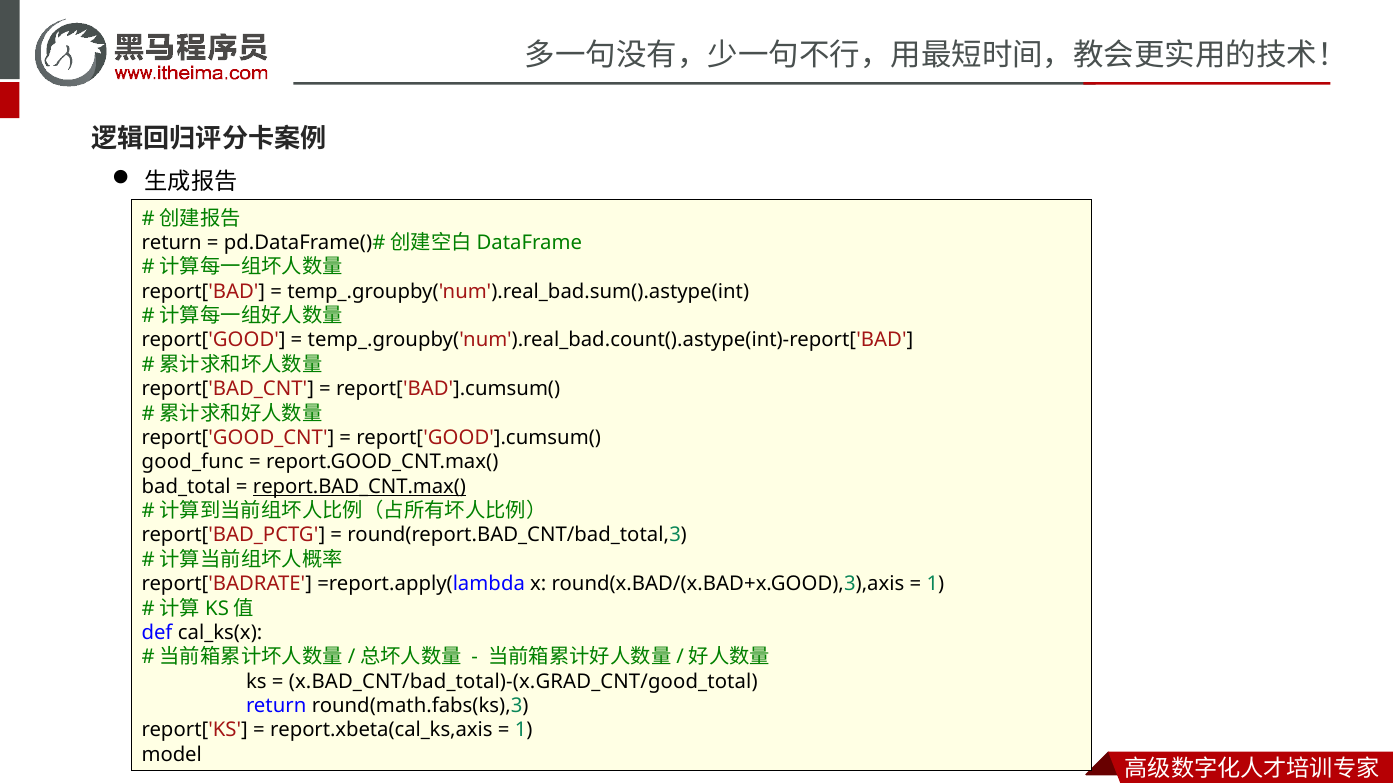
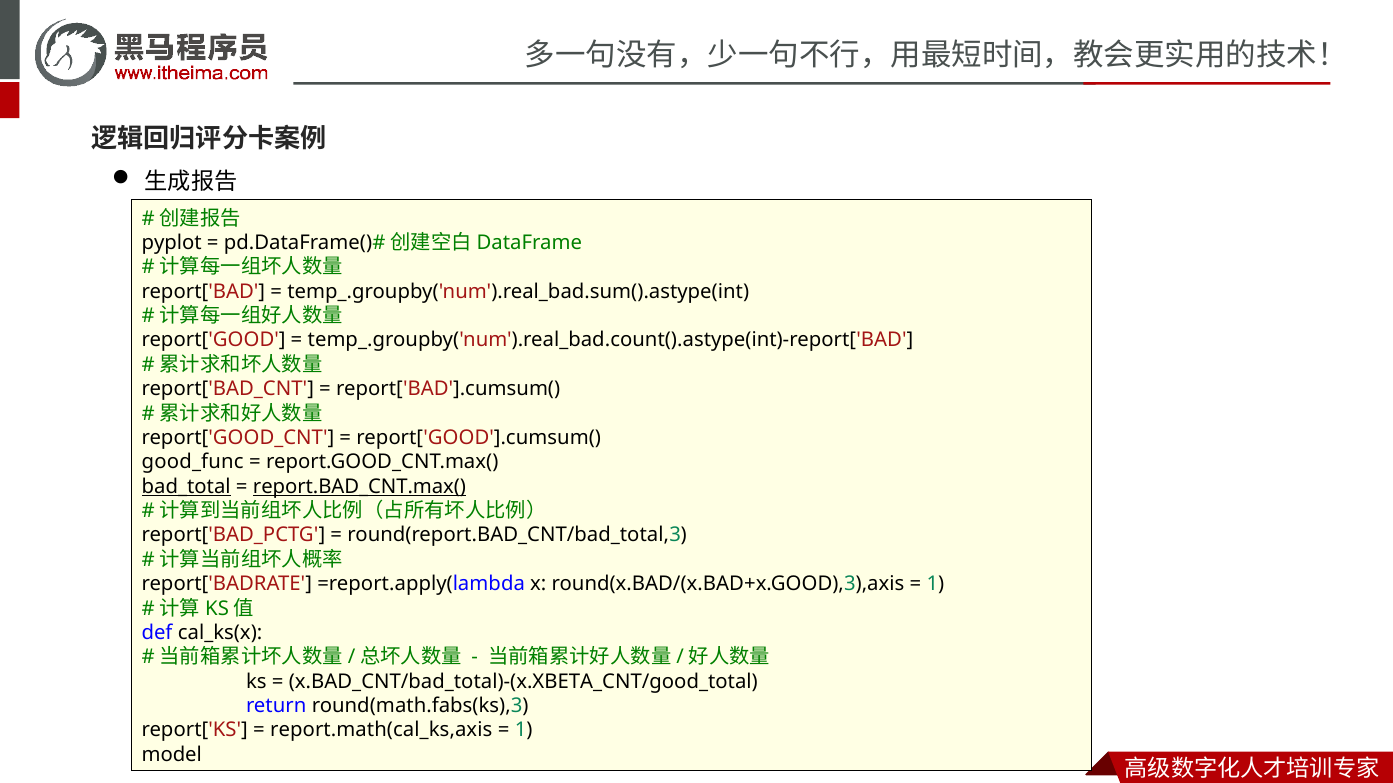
return at (172, 243): return -> pyplot
bad_total underline: none -> present
x.BAD_CNT/bad_total)-(x.GRAD_CNT/good_total: x.BAD_CNT/bad_total)-(x.GRAD_CNT/good_total -> x.BAD_CNT/bad_total)-(x.XBETA_CNT/good_total
report.xbeta(cal_ks,axis: report.xbeta(cal_ks,axis -> report.math(cal_ks,axis
